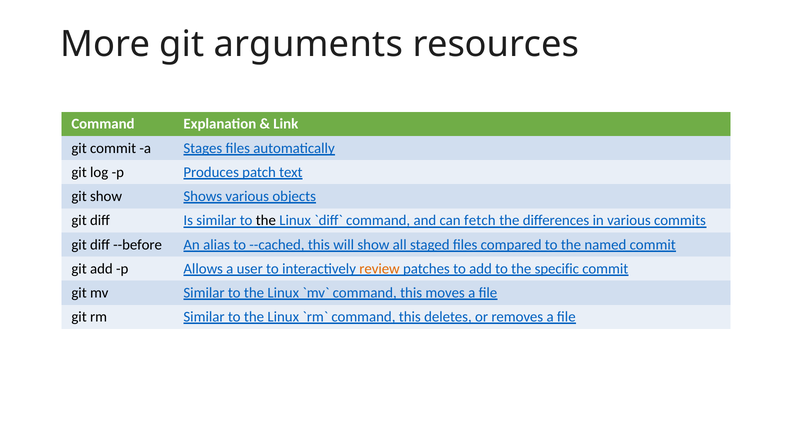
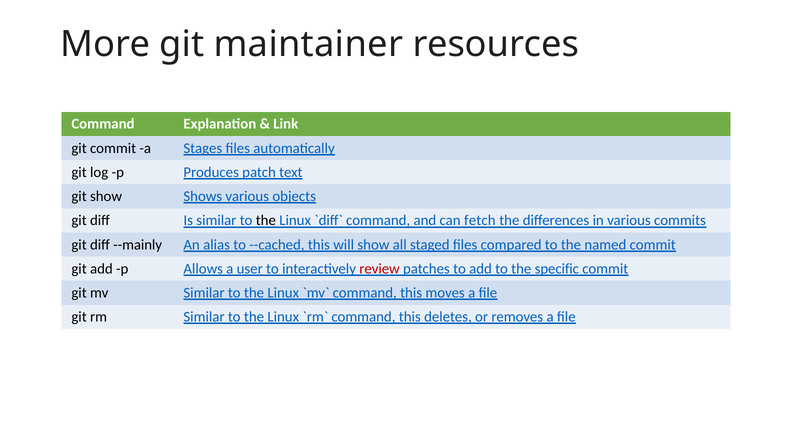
arguments: arguments -> maintainer
--before: --before -> --mainly
review colour: orange -> red
